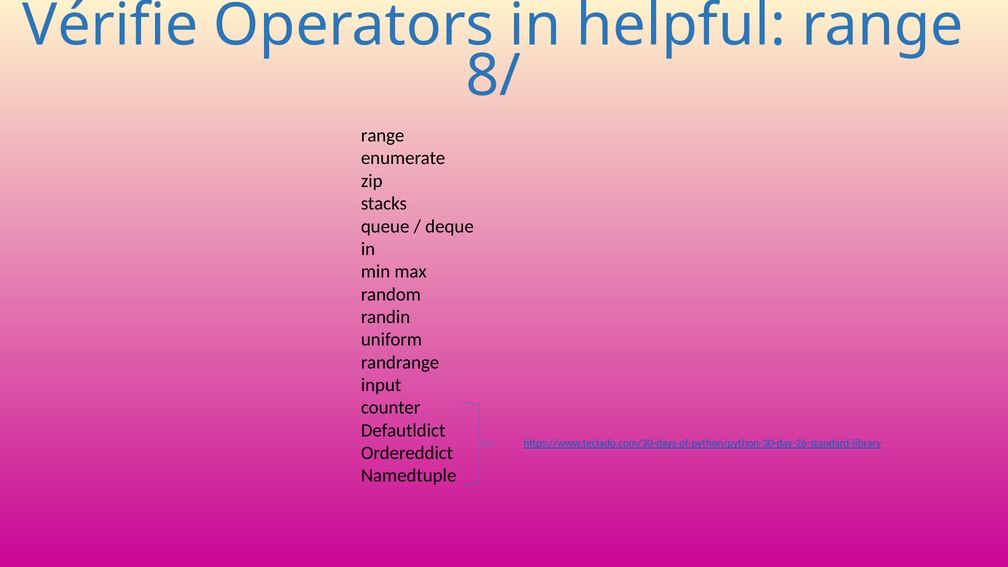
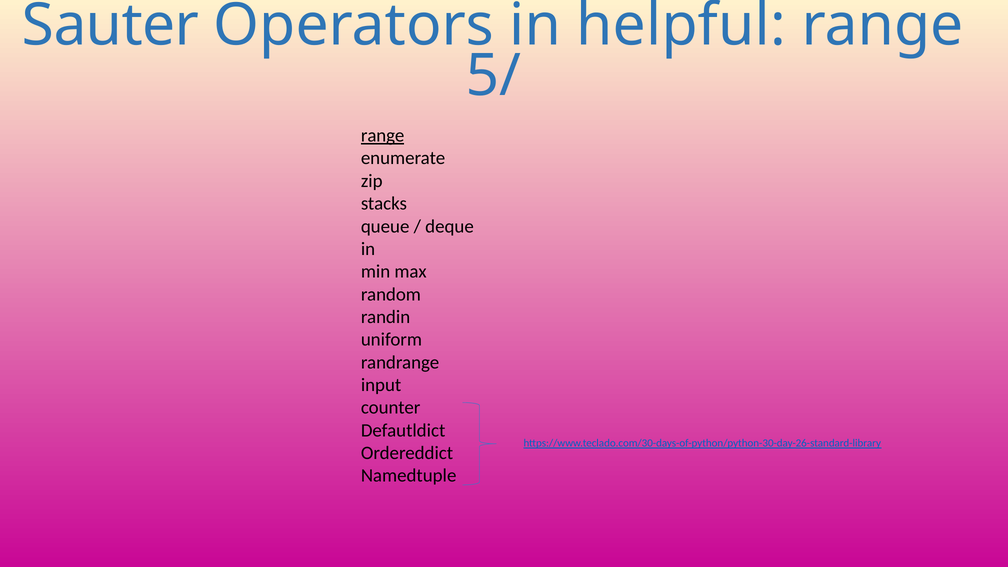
Vérifie: Vérifie -> Sauter
8/: 8/ -> 5/
range at (383, 136) underline: none -> present
